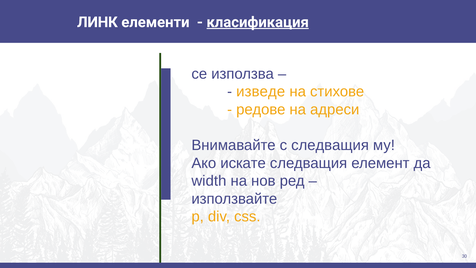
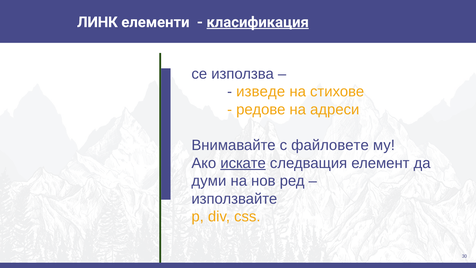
с следващия: следващия -> файловете
искате underline: none -> present
width: width -> думи
